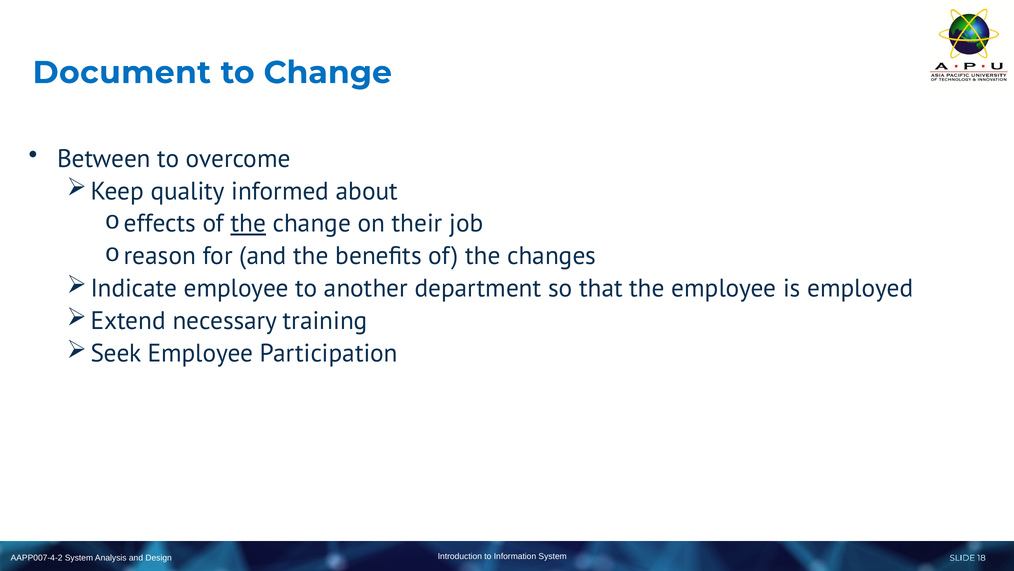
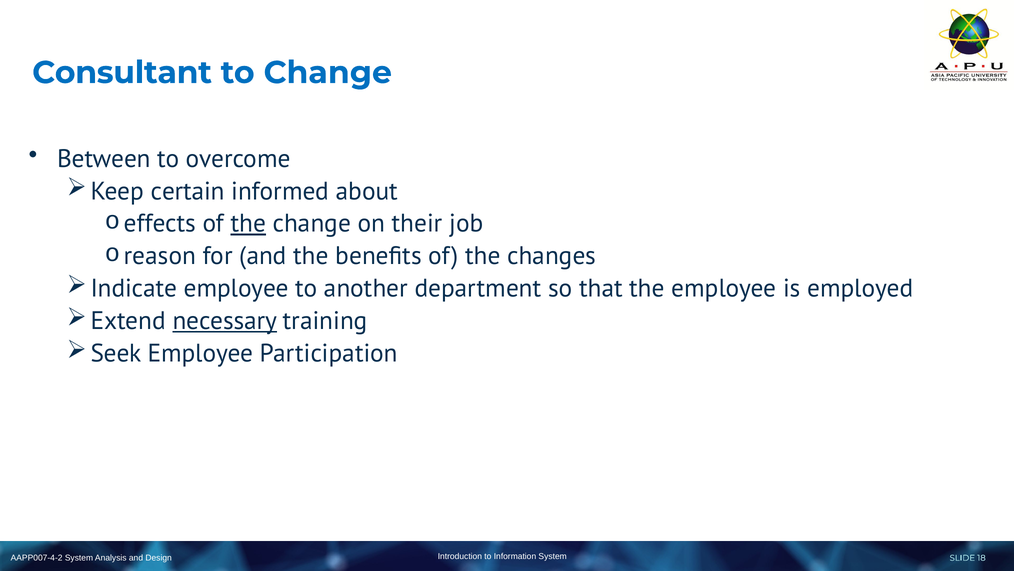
Document: Document -> Consultant
quality: quality -> certain
necessary underline: none -> present
